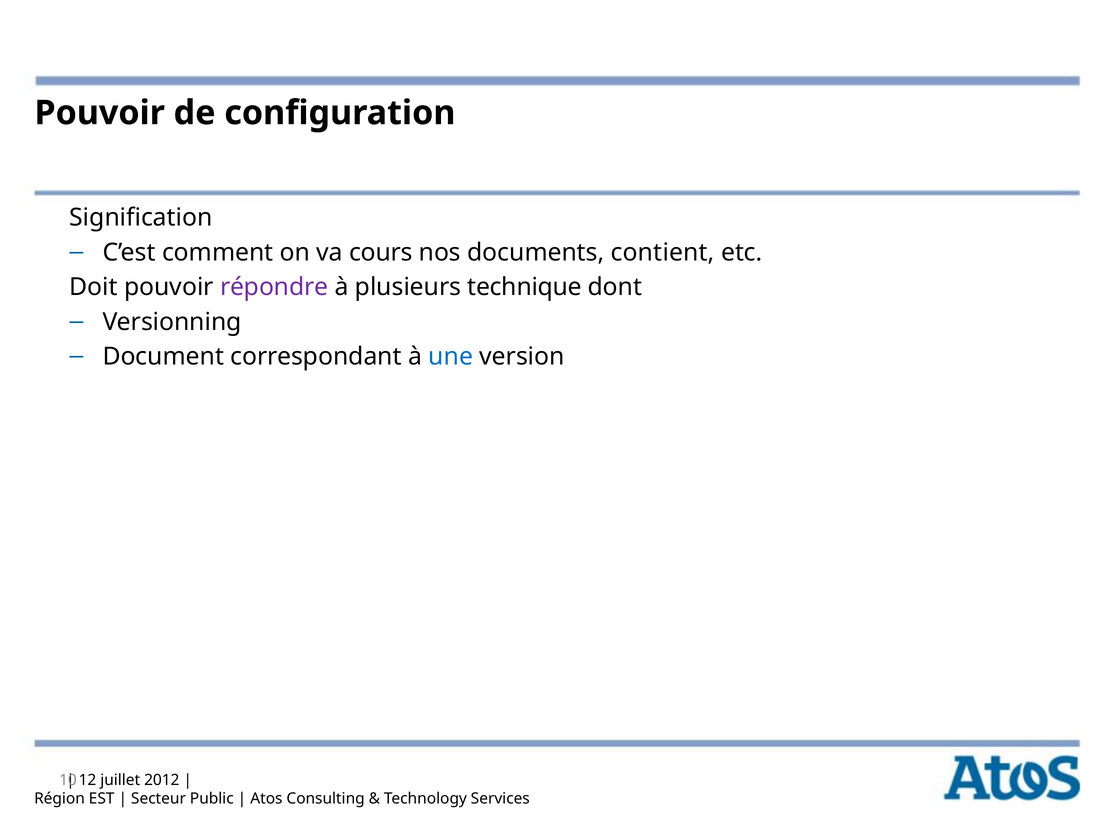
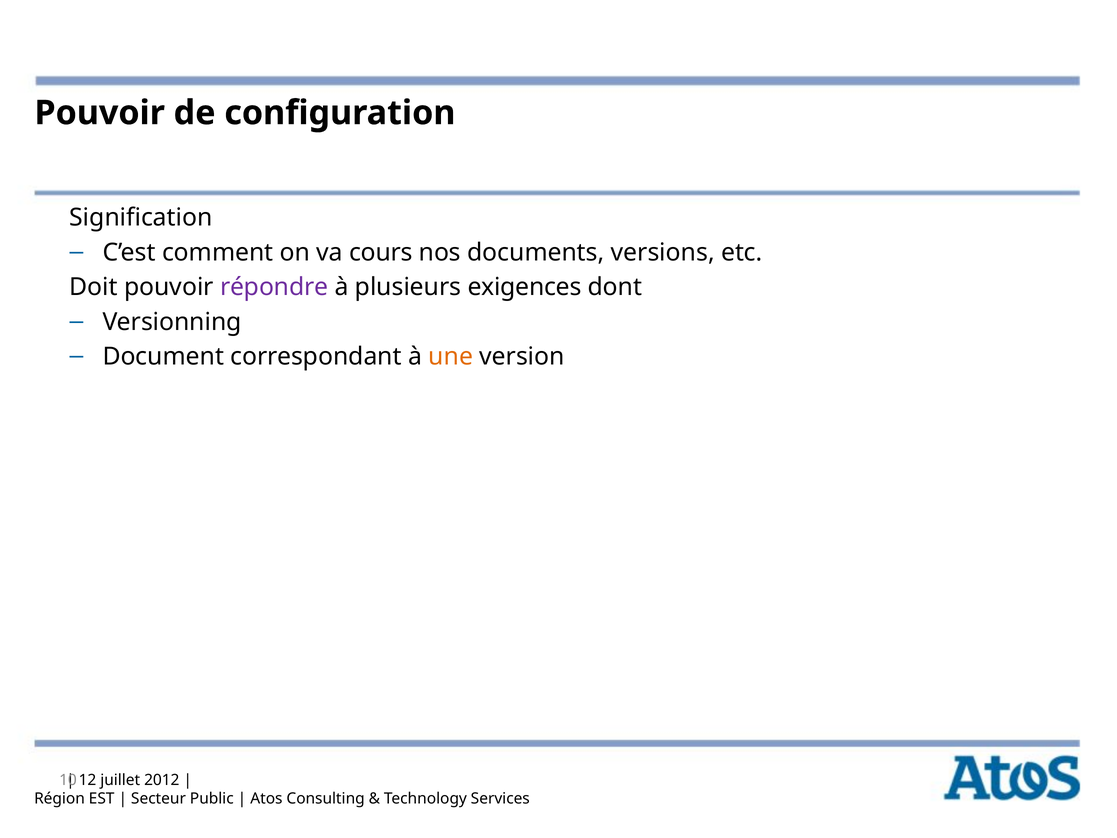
contient: contient -> versions
technique: technique -> exigences
une colour: blue -> orange
